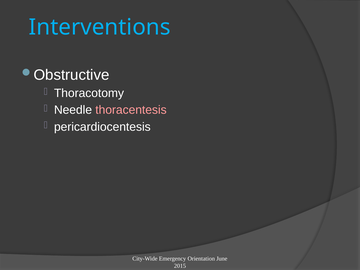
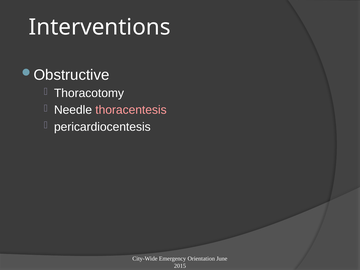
Interventions colour: light blue -> white
